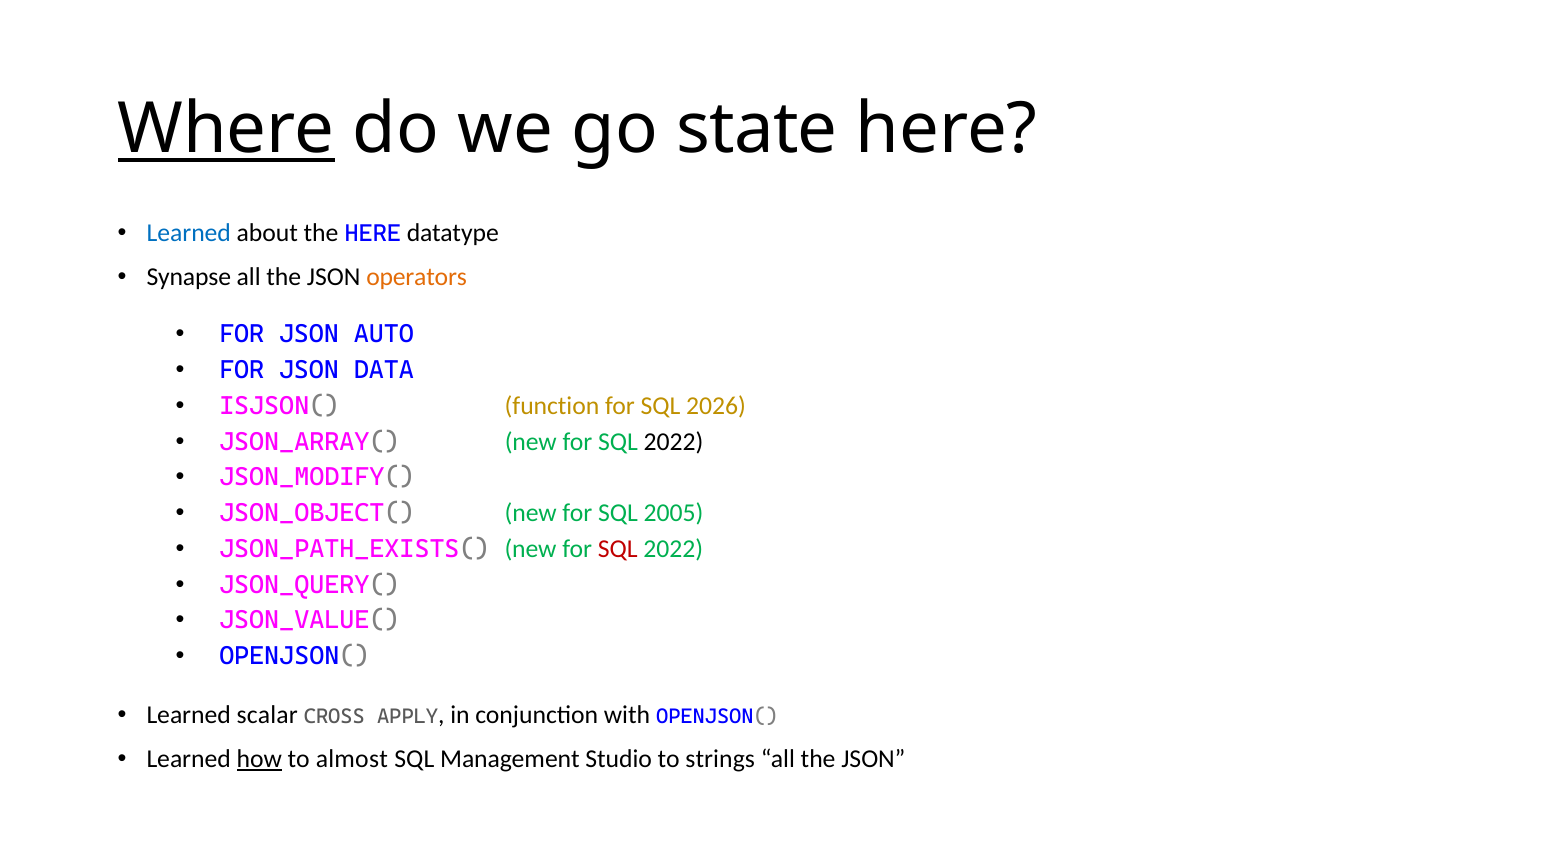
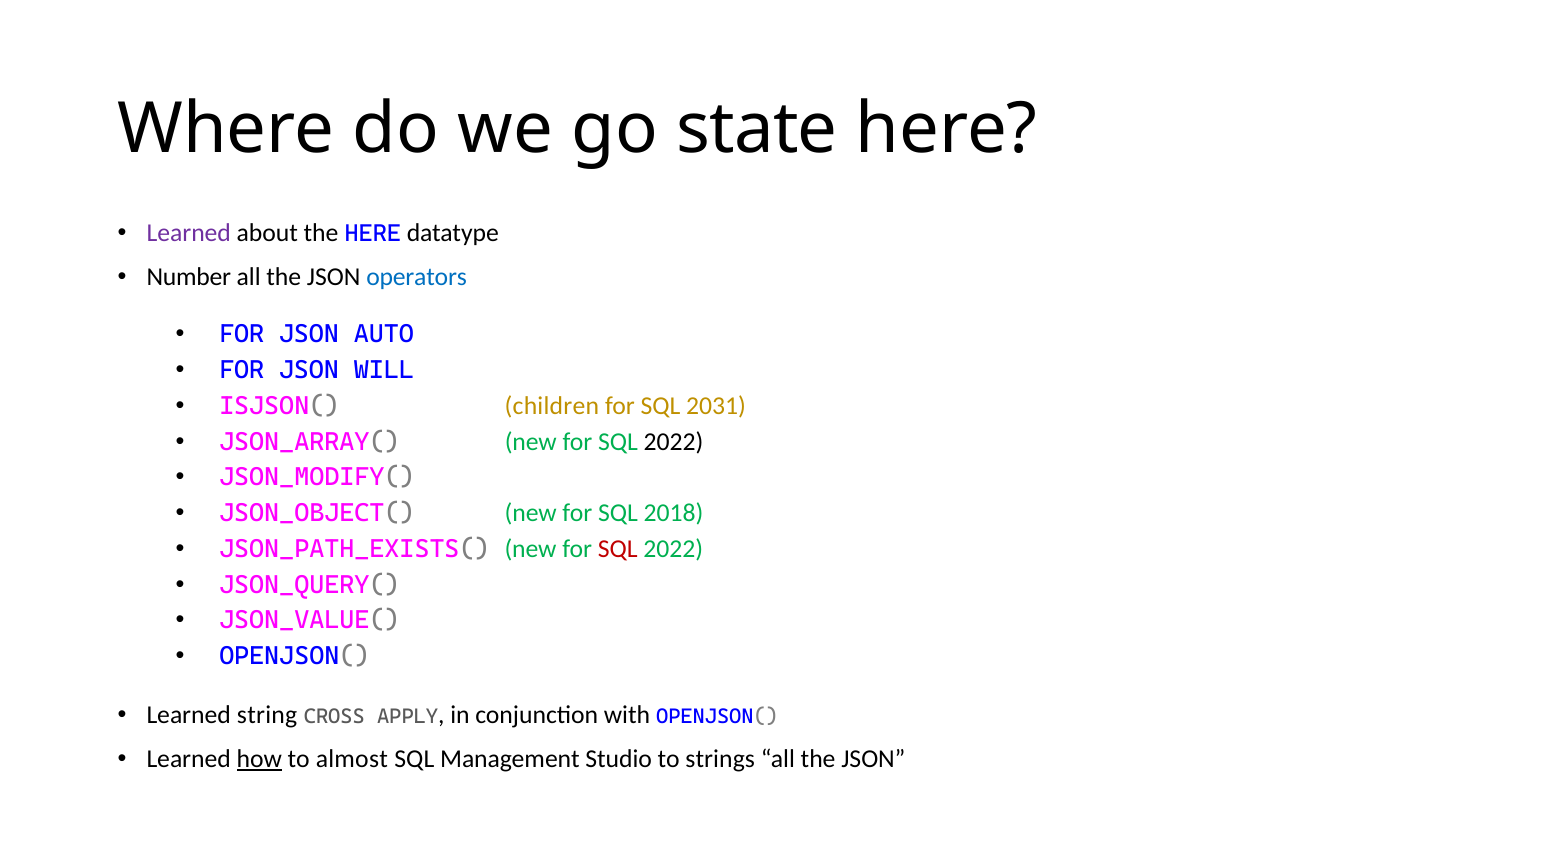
Where underline: present -> none
Learned at (189, 233) colour: blue -> purple
Synapse: Synapse -> Number
operators colour: orange -> blue
DATA: DATA -> WILL
function: function -> children
2026: 2026 -> 2031
2005: 2005 -> 2018
scalar: scalar -> string
